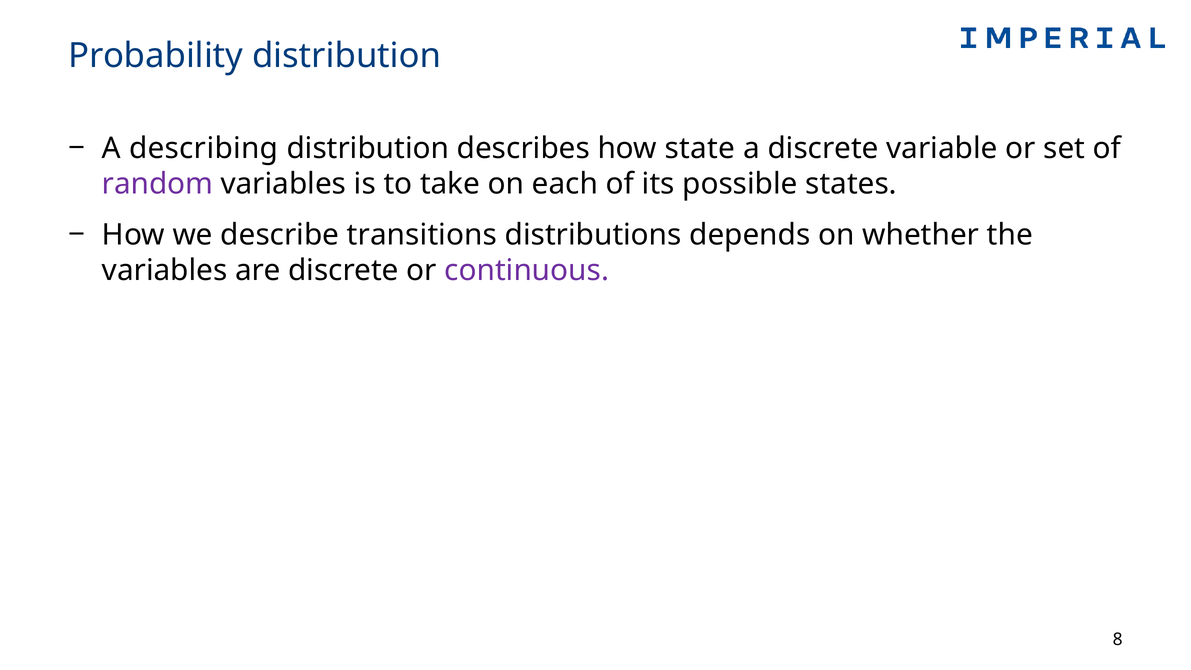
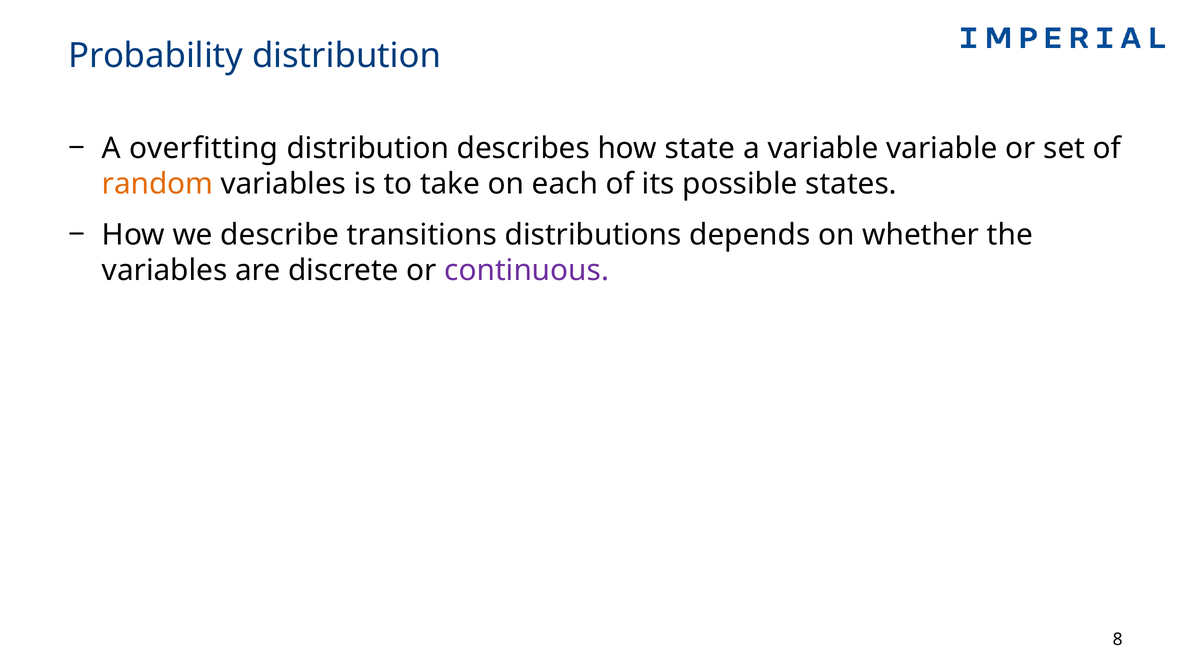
describing: describing -> overfitting
a discrete: discrete -> variable
random colour: purple -> orange
